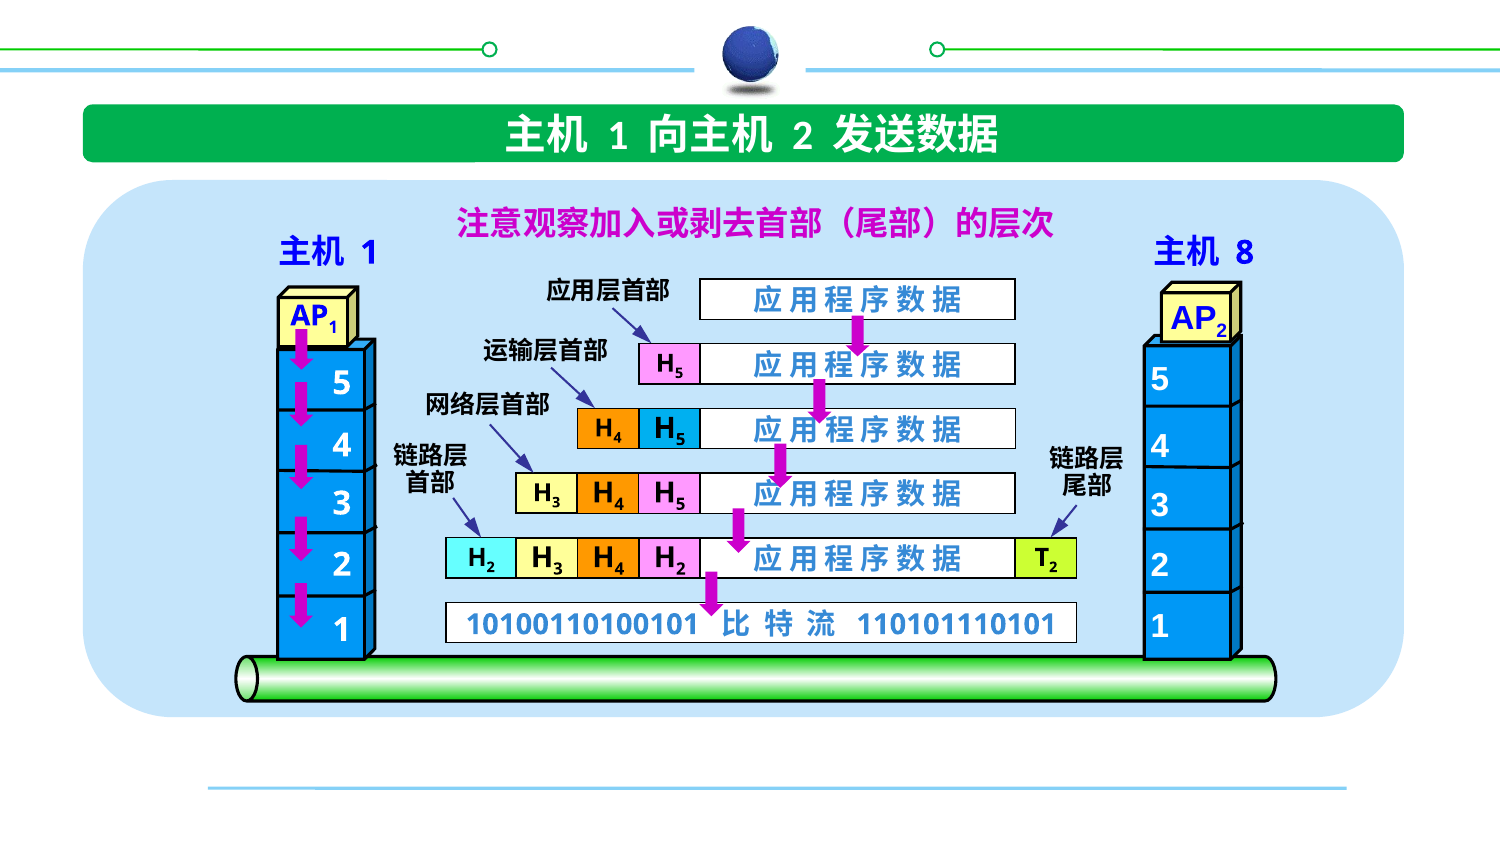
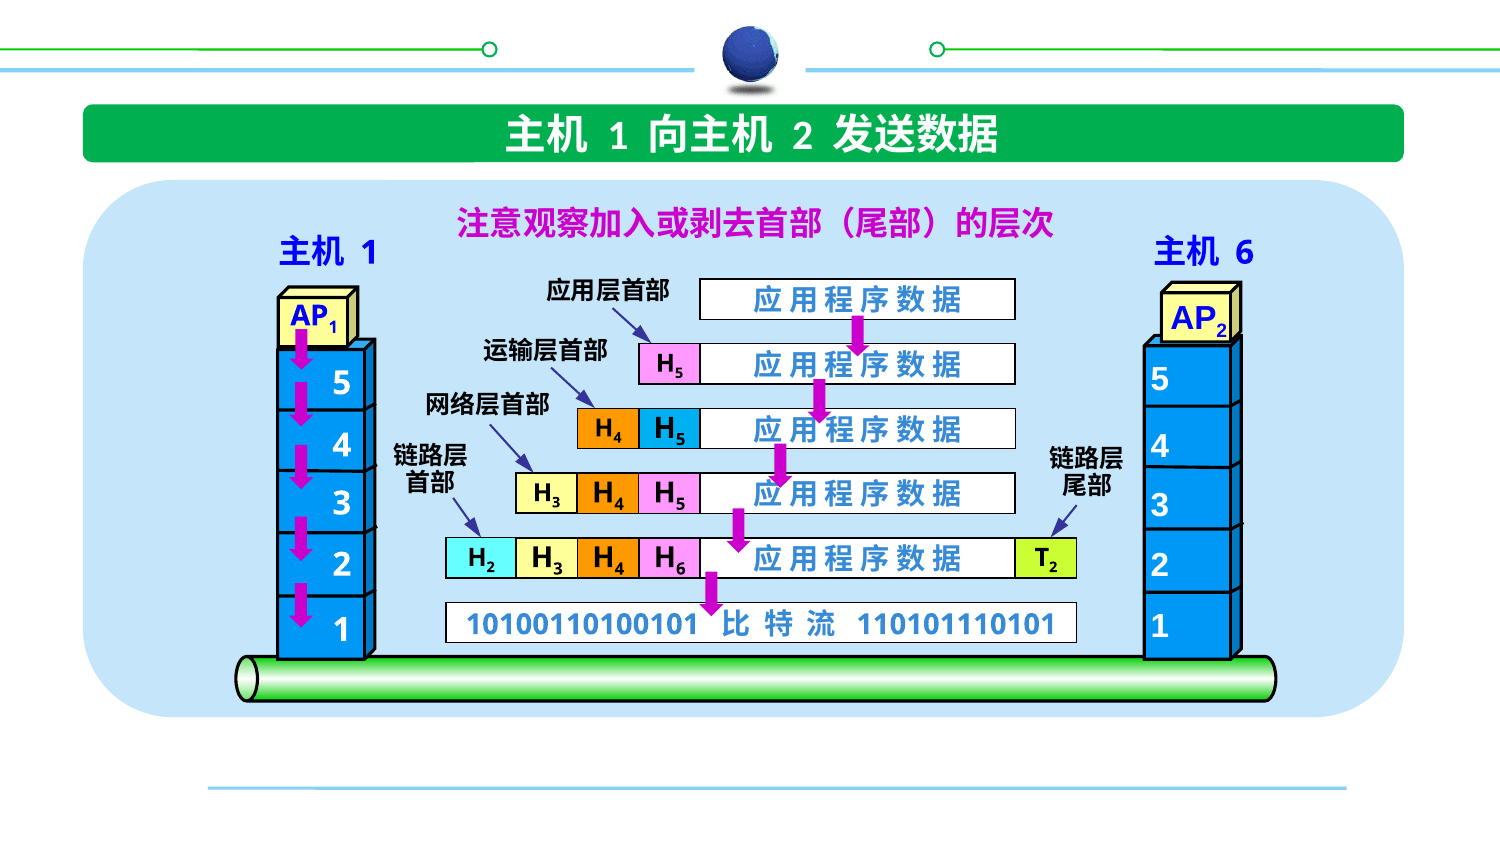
8 at (1245, 253): 8 -> 6
2 at (681, 569): 2 -> 6
